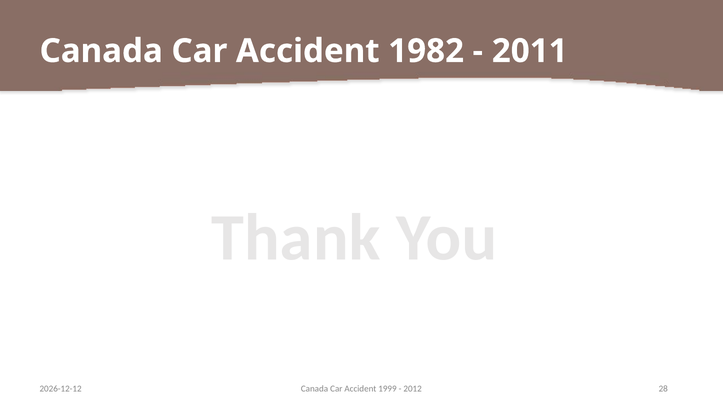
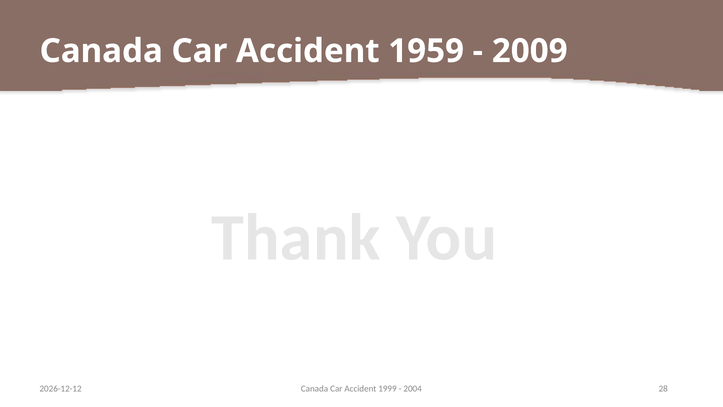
1982: 1982 -> 1959
2011: 2011 -> 2009
2012: 2012 -> 2004
